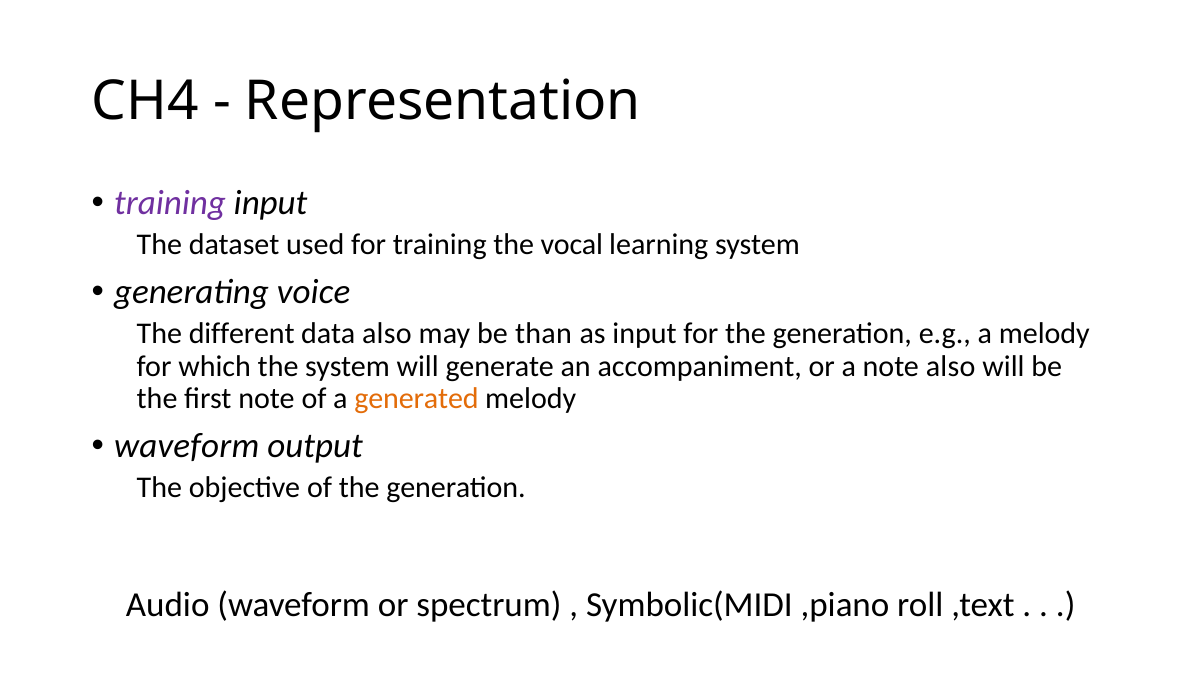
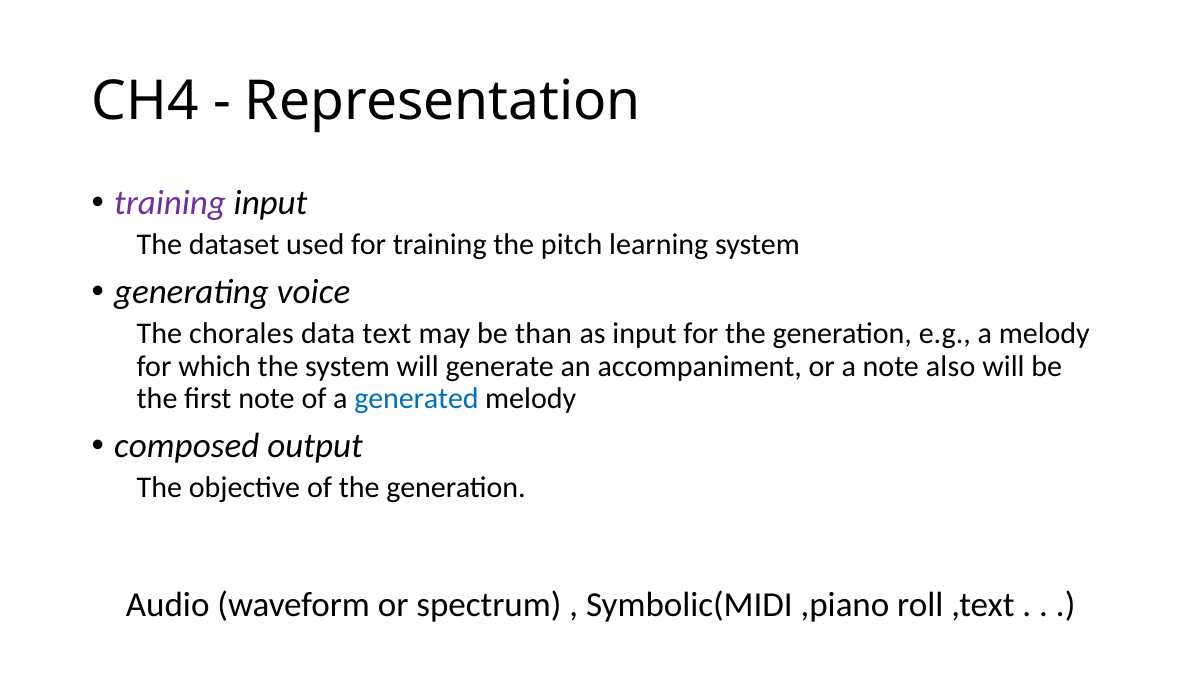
vocal: vocal -> pitch
different: different -> chorales
data also: also -> text
generated colour: orange -> blue
waveform at (187, 446): waveform -> composed
